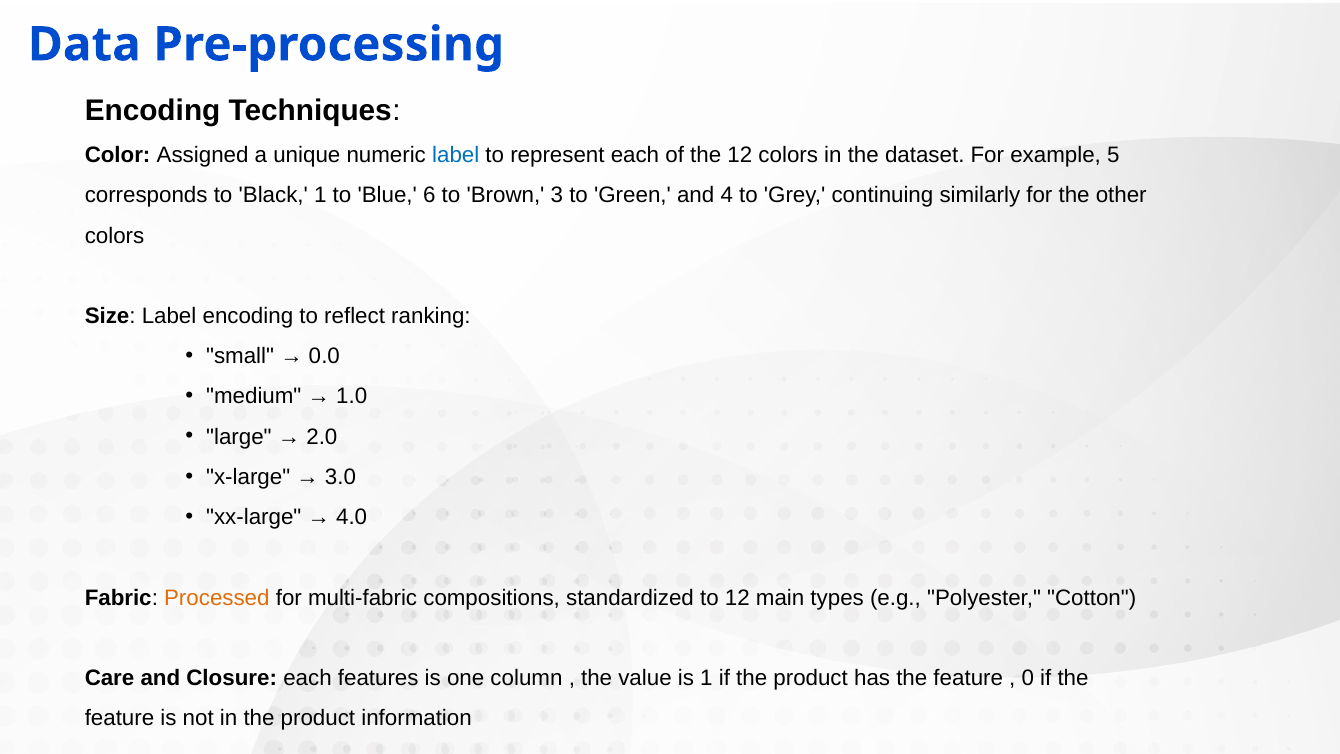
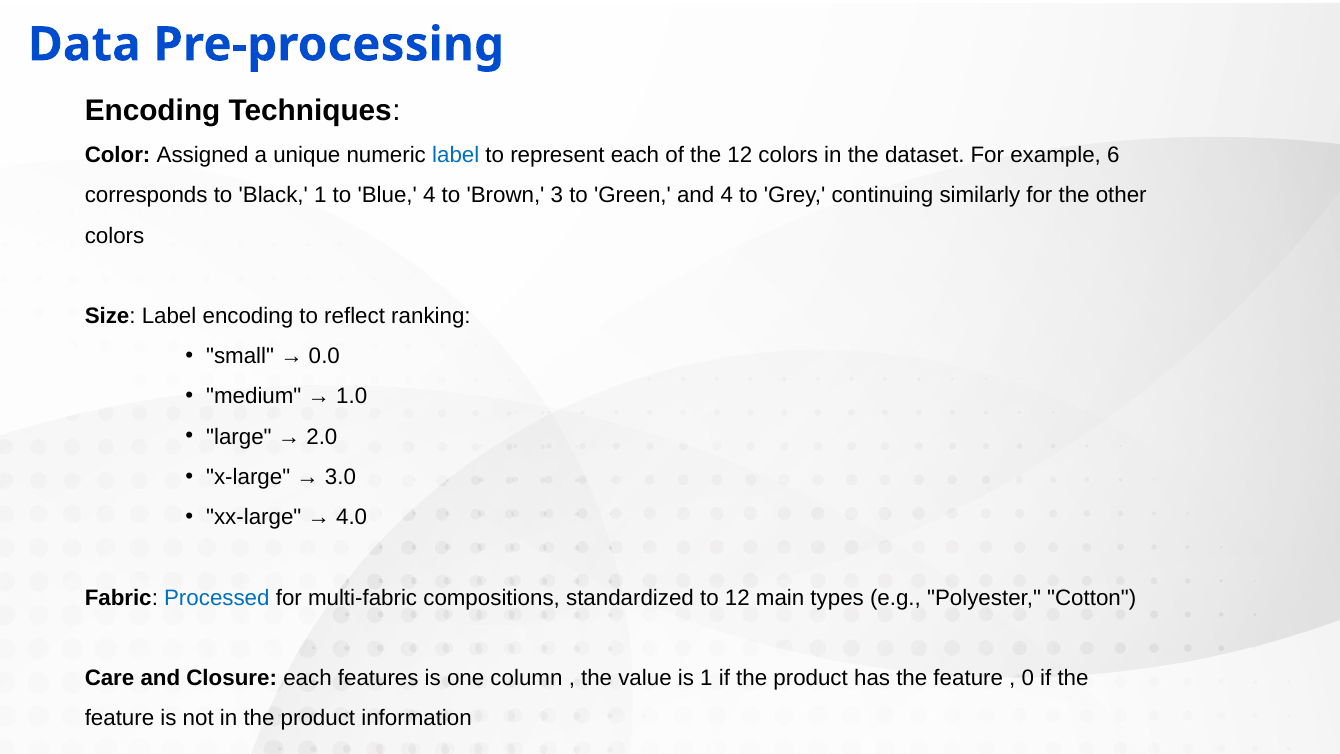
5: 5 -> 6
Blue 6: 6 -> 4
Processed colour: orange -> blue
